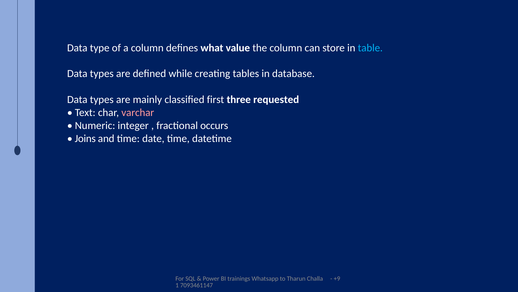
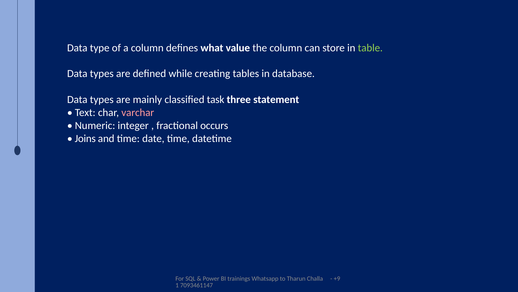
table colour: light blue -> light green
first: first -> task
requested: requested -> statement
